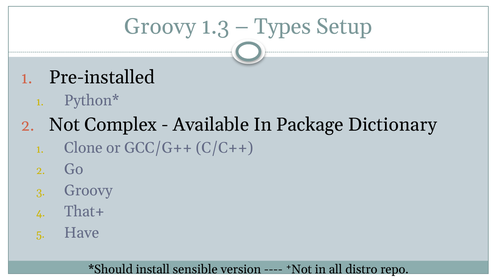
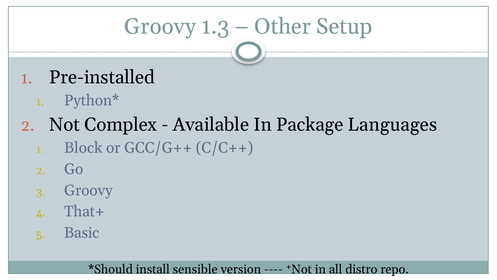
Types: Types -> Other
Dictionary: Dictionary -> Languages
Clone: Clone -> Block
Have: Have -> Basic
